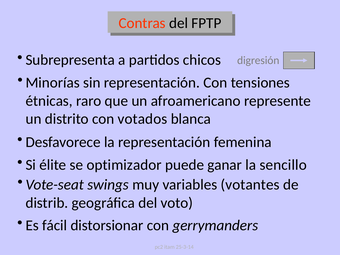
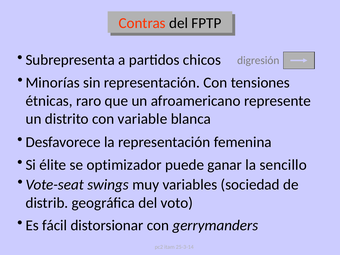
votados: votados -> variable
votantes: votantes -> sociedad
